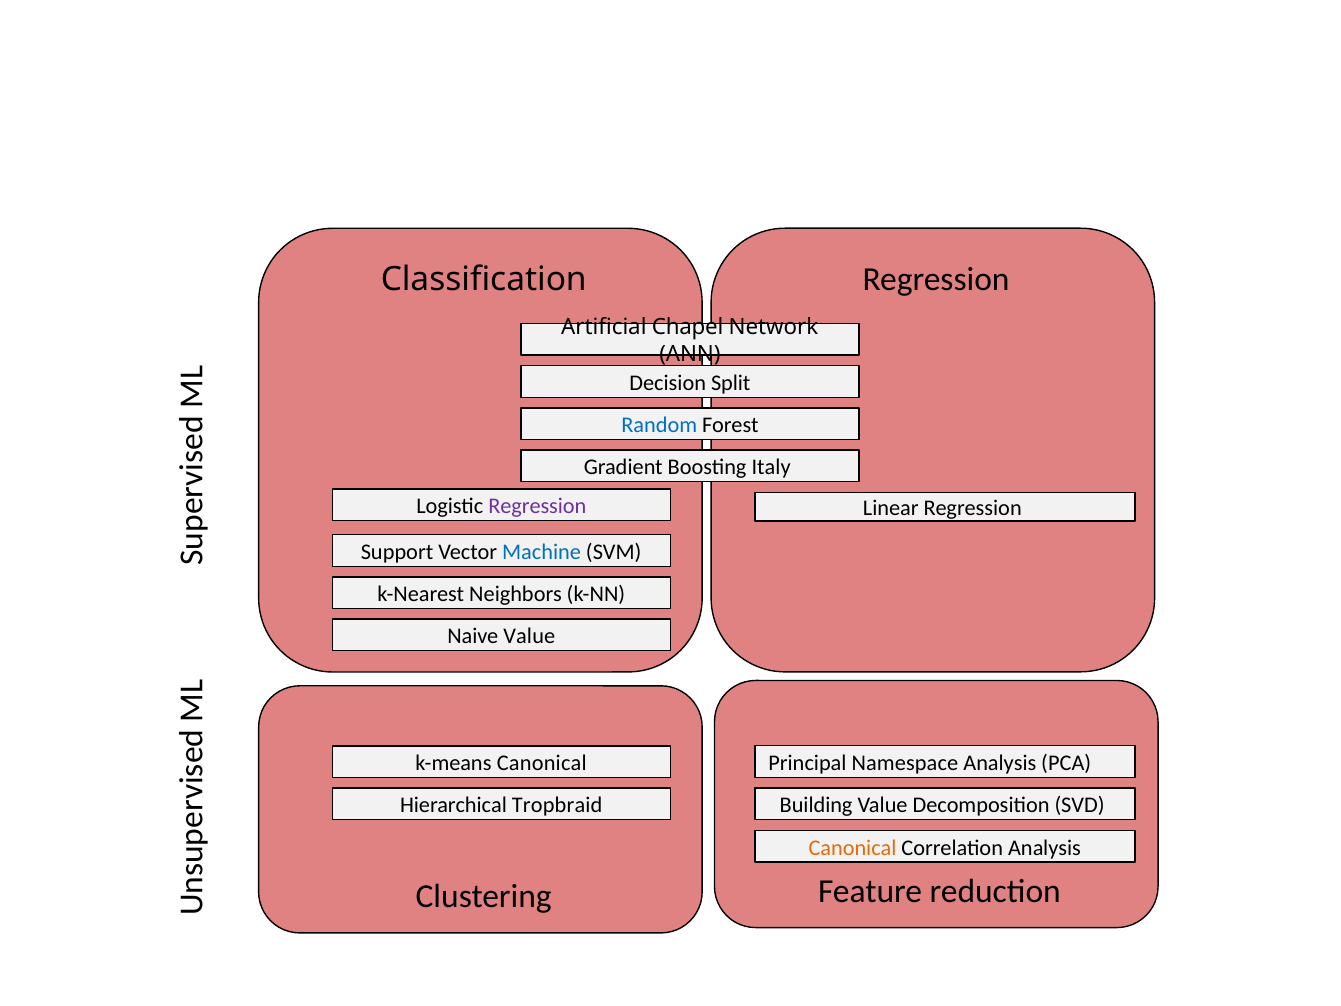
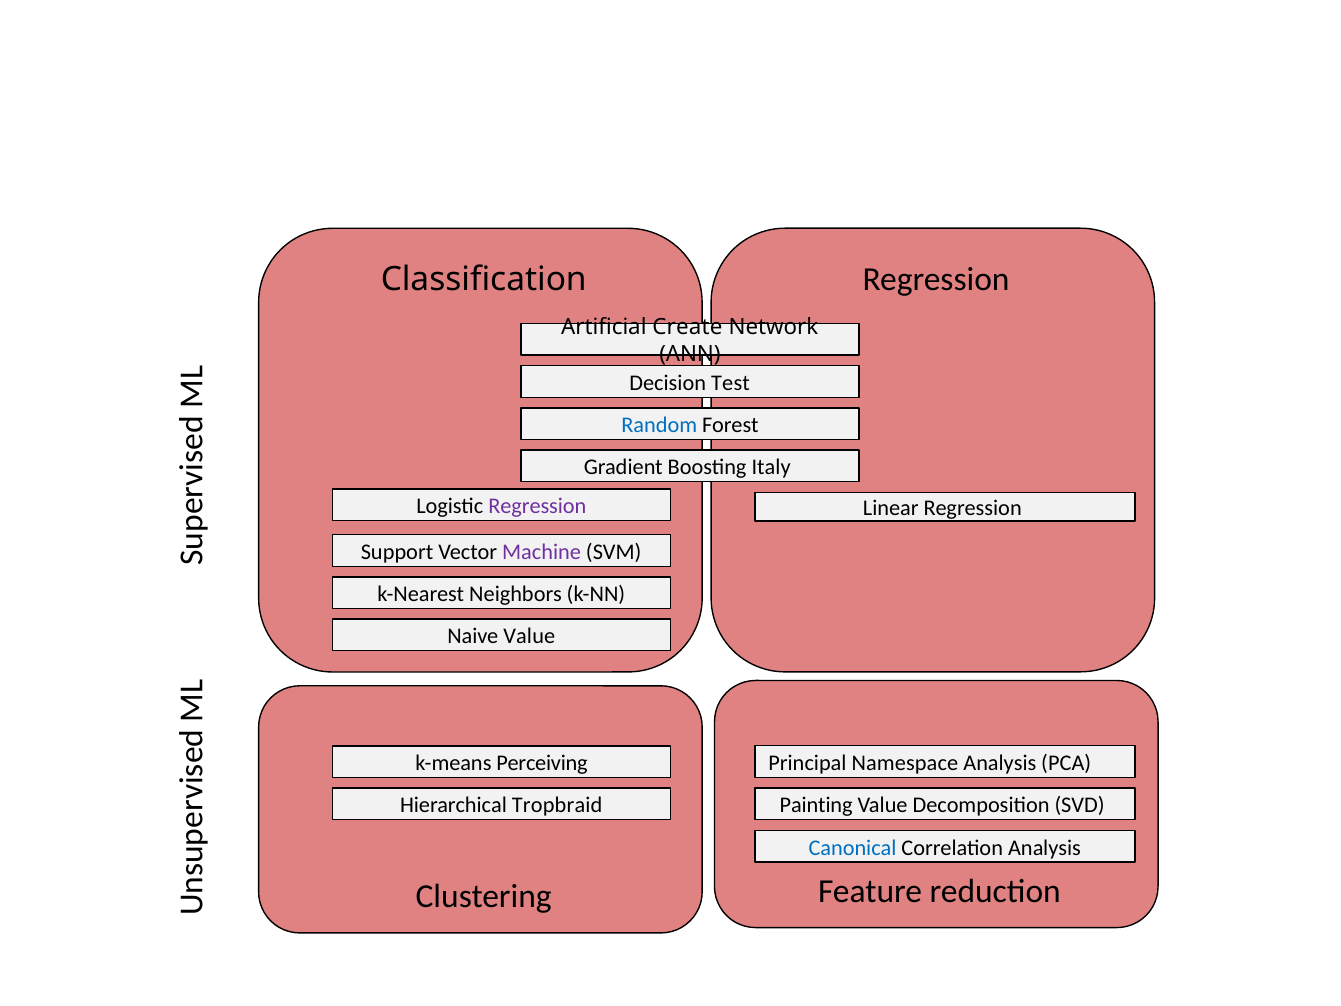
Chapel: Chapel -> Create
Split: Split -> Test
Machine colour: blue -> purple
k-means Canonical: Canonical -> Perceiving
Building: Building -> Painting
Canonical at (853, 848) colour: orange -> blue
